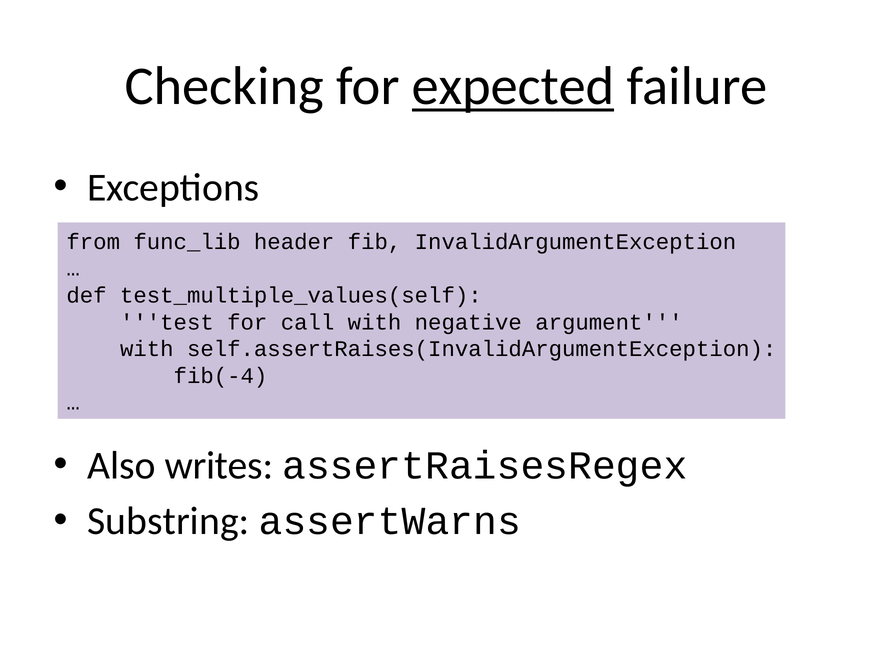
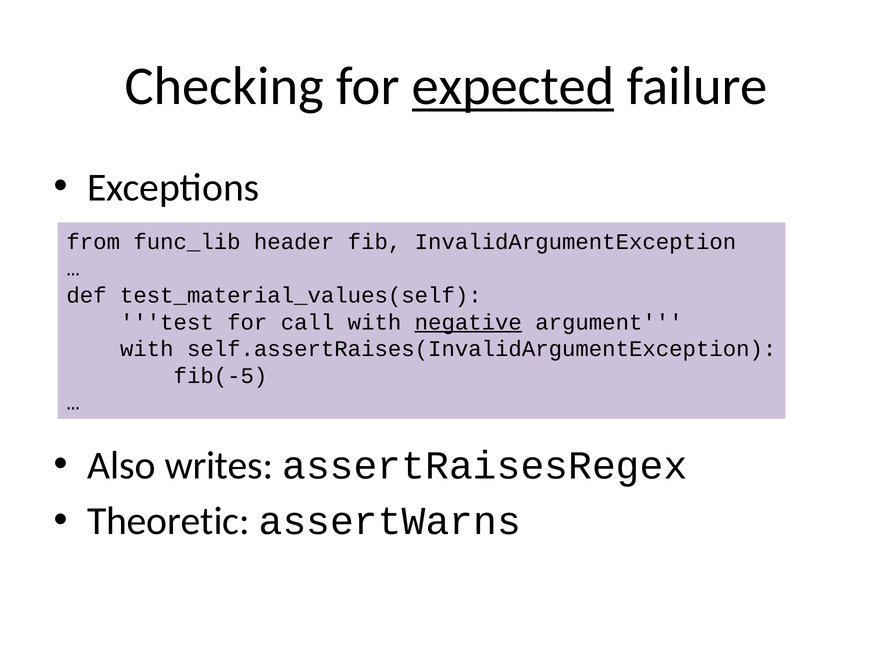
test_multiple_values(self: test_multiple_values(self -> test_material_values(self
negative underline: none -> present
fib(-4: fib(-4 -> fib(-5
Substring: Substring -> Theoretic
